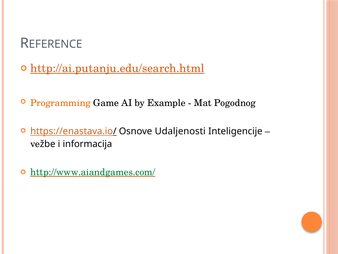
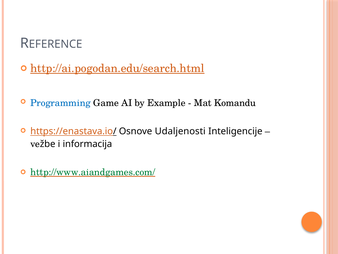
http://ai.putanju.edu/search.html: http://ai.putanju.edu/search.html -> http://ai.pogodan.edu/search.html
Programming colour: orange -> blue
Pogodnog: Pogodnog -> Komandu
